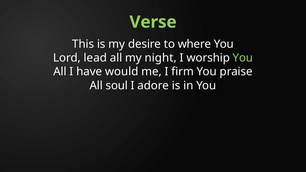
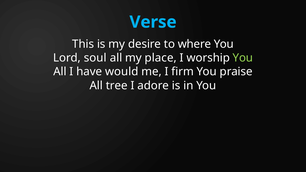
Verse colour: light green -> light blue
lead: lead -> soul
night: night -> place
soul: soul -> tree
